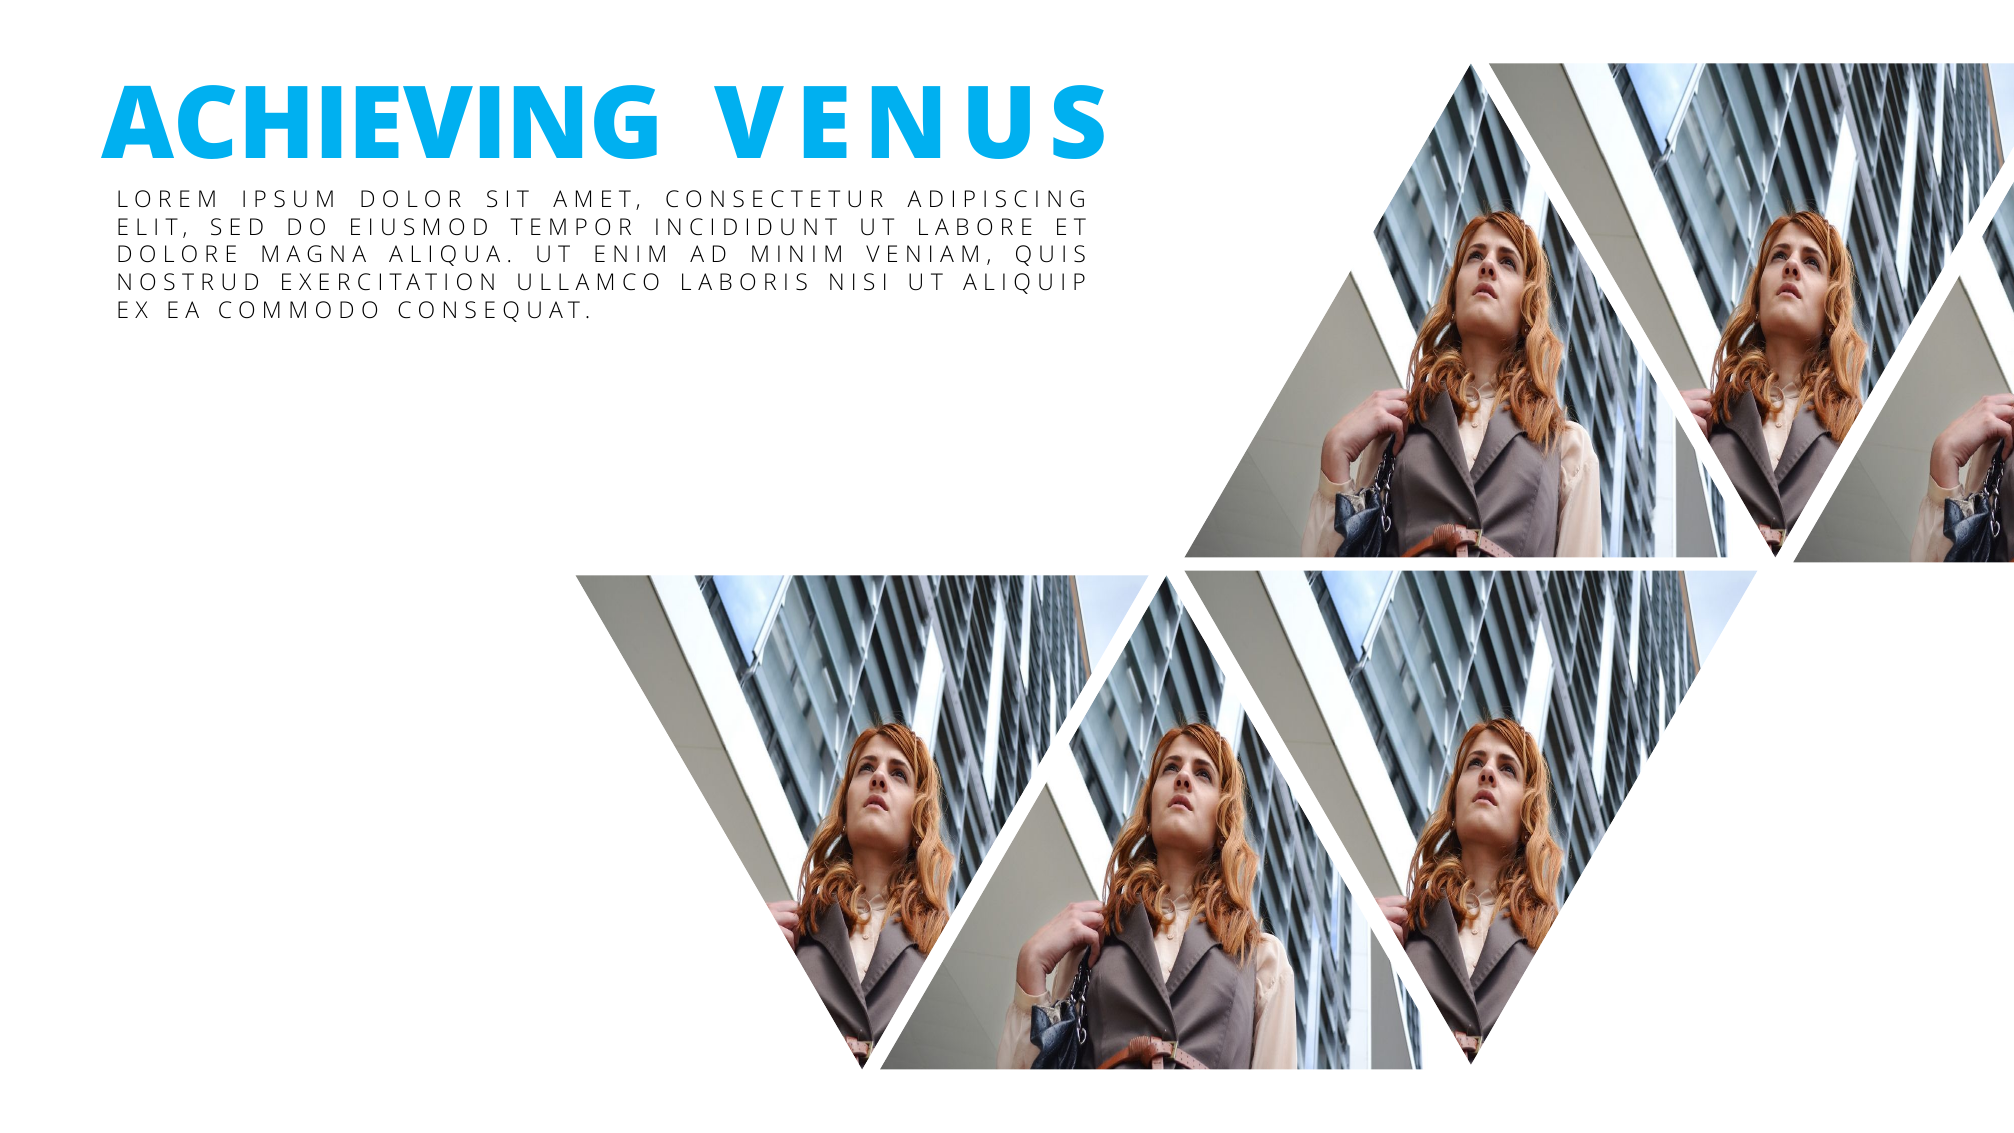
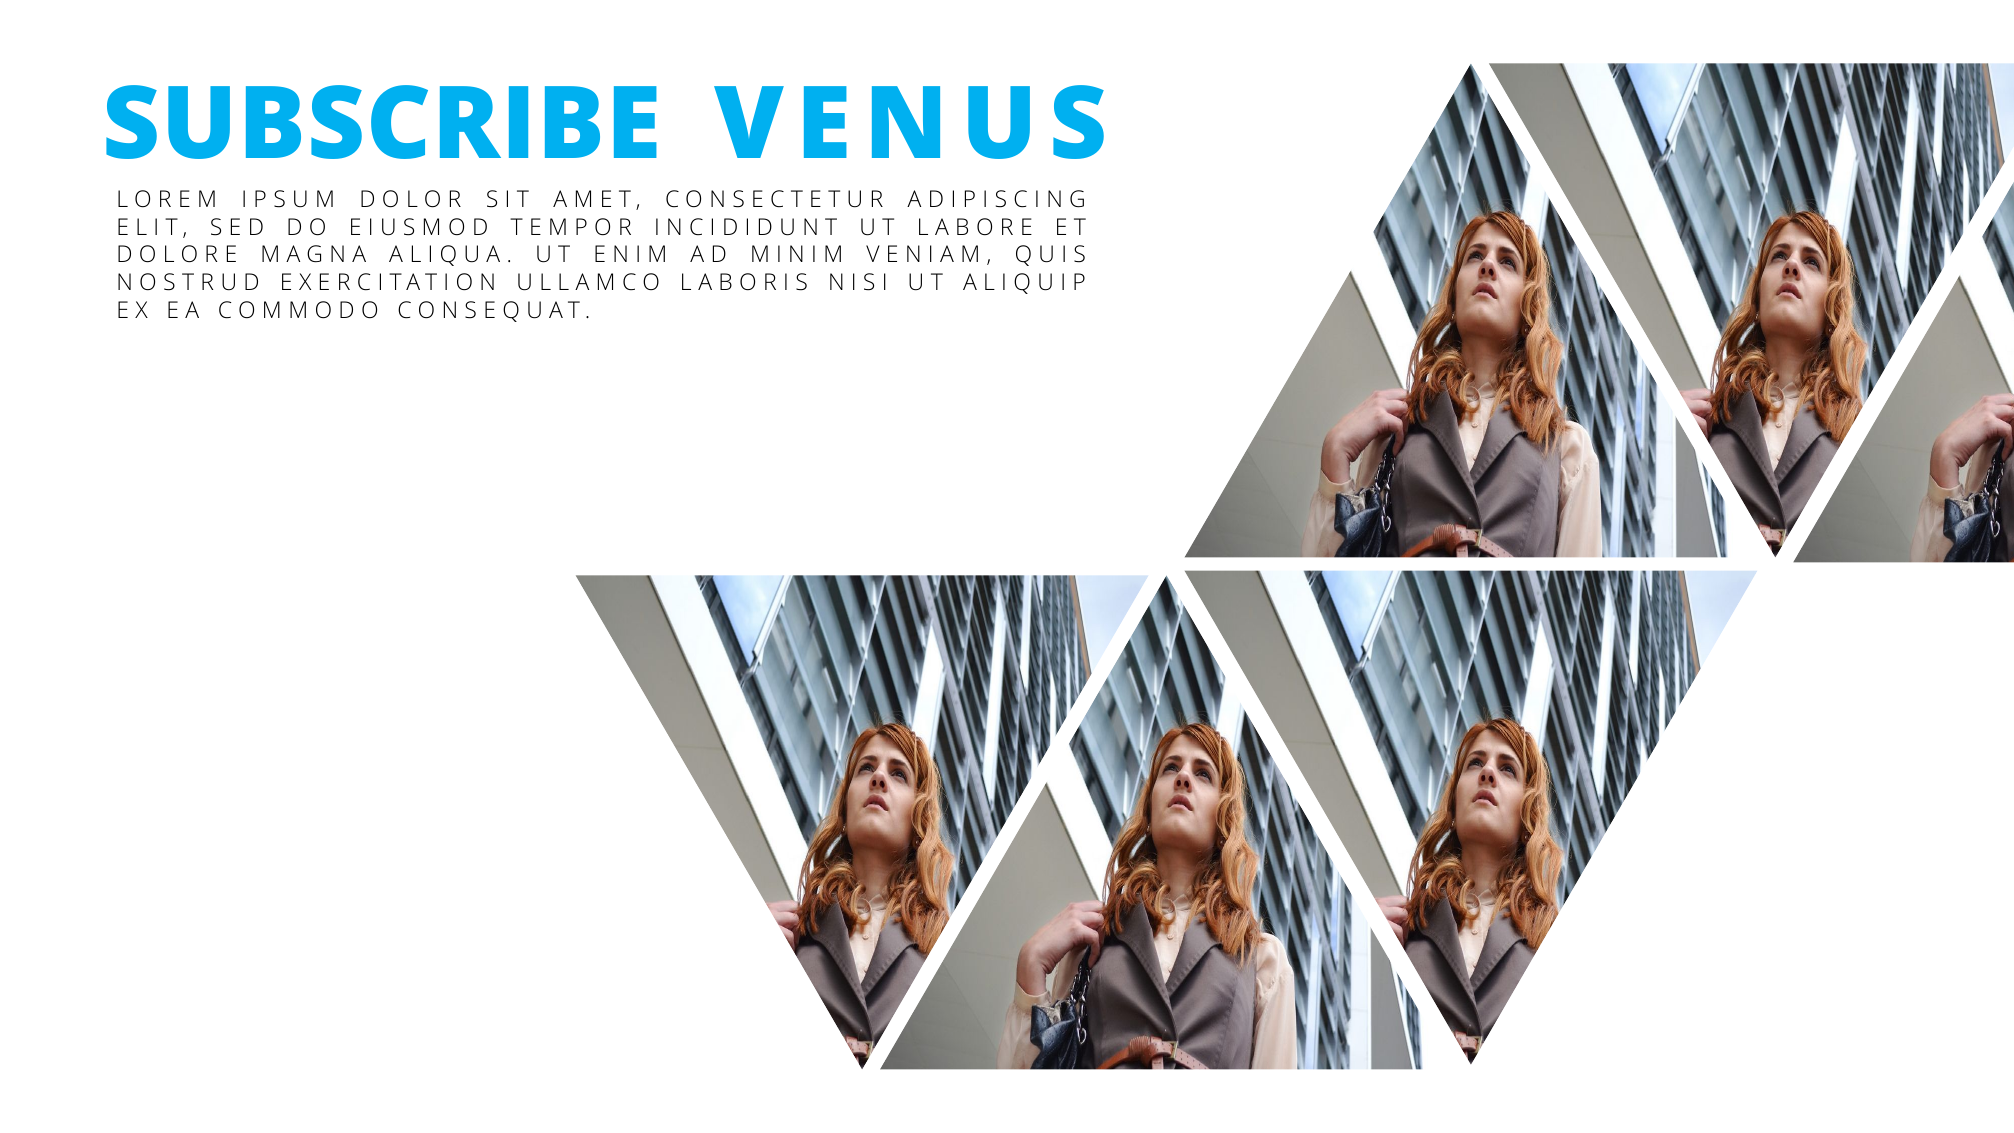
ACHIEVING: ACHIEVING -> SUBSCRIBE
